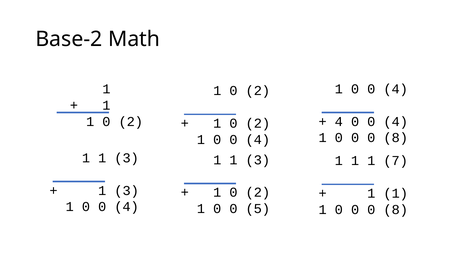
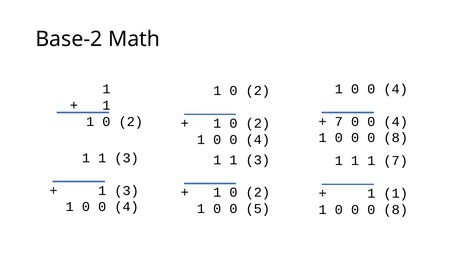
4 at (339, 121): 4 -> 7
